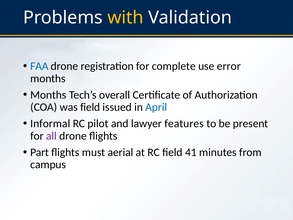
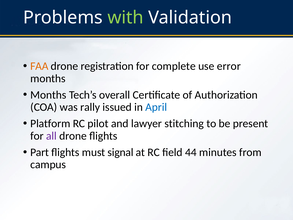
with colour: yellow -> light green
FAA colour: blue -> orange
was field: field -> rally
Informal: Informal -> Platform
features: features -> stitching
aerial: aerial -> signal
41: 41 -> 44
